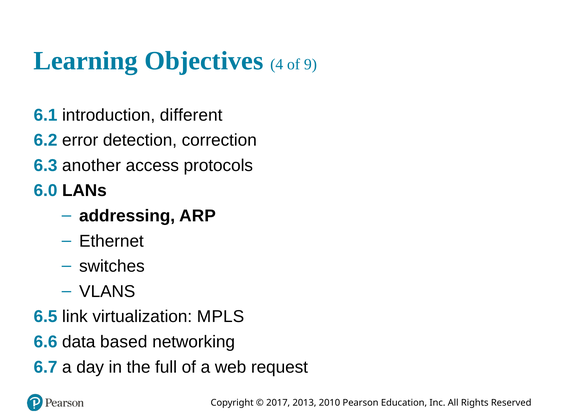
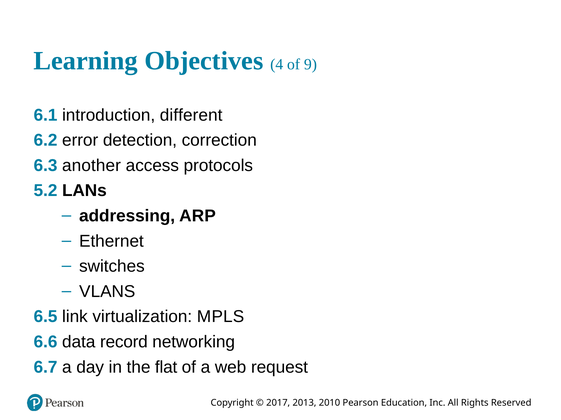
6.0: 6.0 -> 5.2
based: based -> record
full: full -> flat
